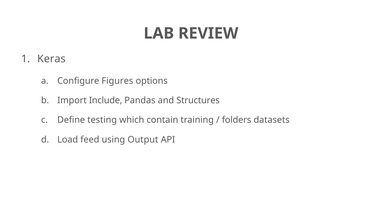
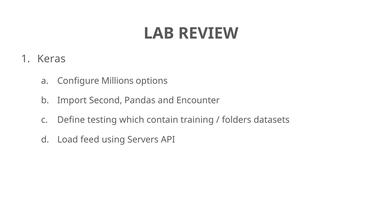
Figures: Figures -> Millions
Include: Include -> Second
Structures: Structures -> Encounter
Output: Output -> Servers
